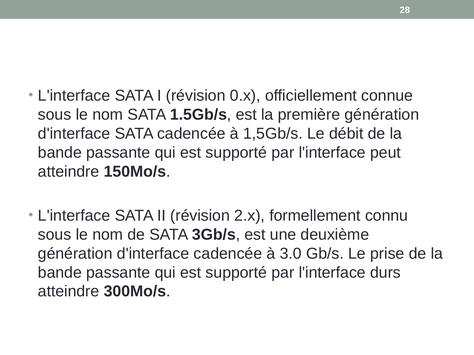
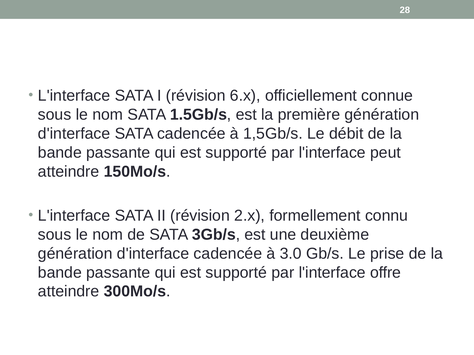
0.x: 0.x -> 6.x
durs: durs -> offre
